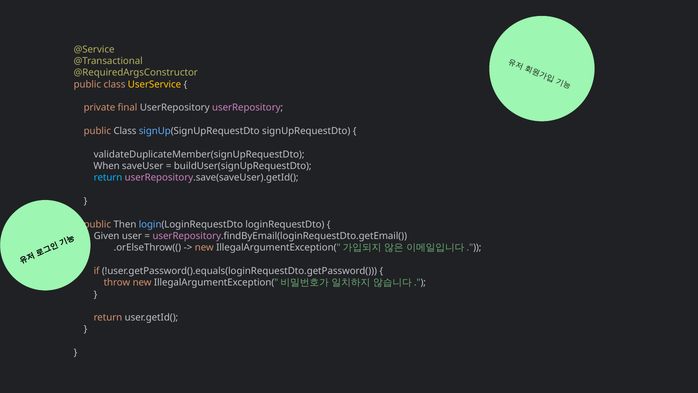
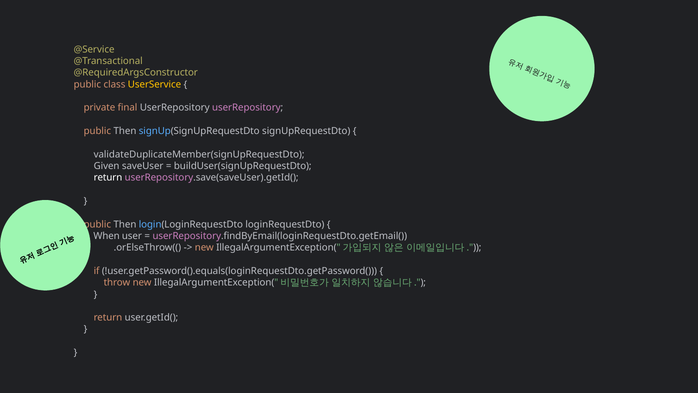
Class at (125, 131): Class -> Then
When: When -> Given
return at (108, 178) colour: light blue -> white
Given: Given -> When
